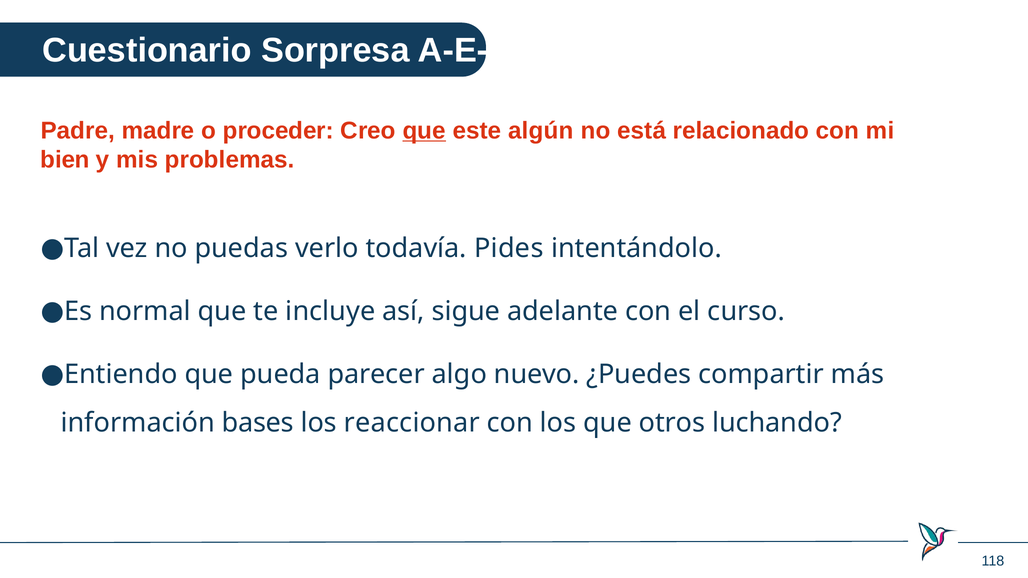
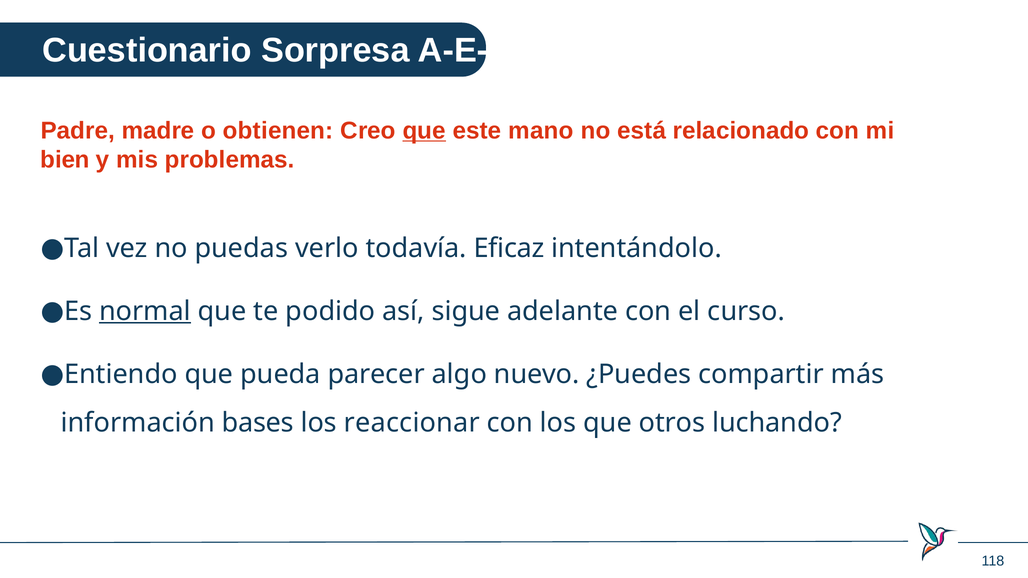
proceder: proceder -> obtienen
algún: algún -> mano
Pides: Pides -> Eficaz
normal underline: none -> present
incluye: incluye -> podido
